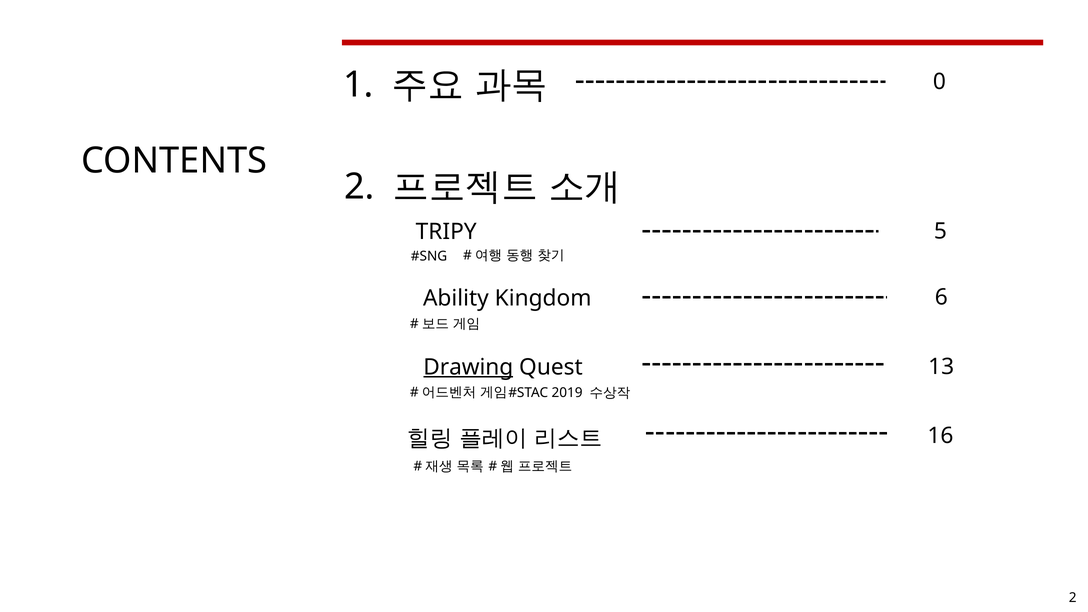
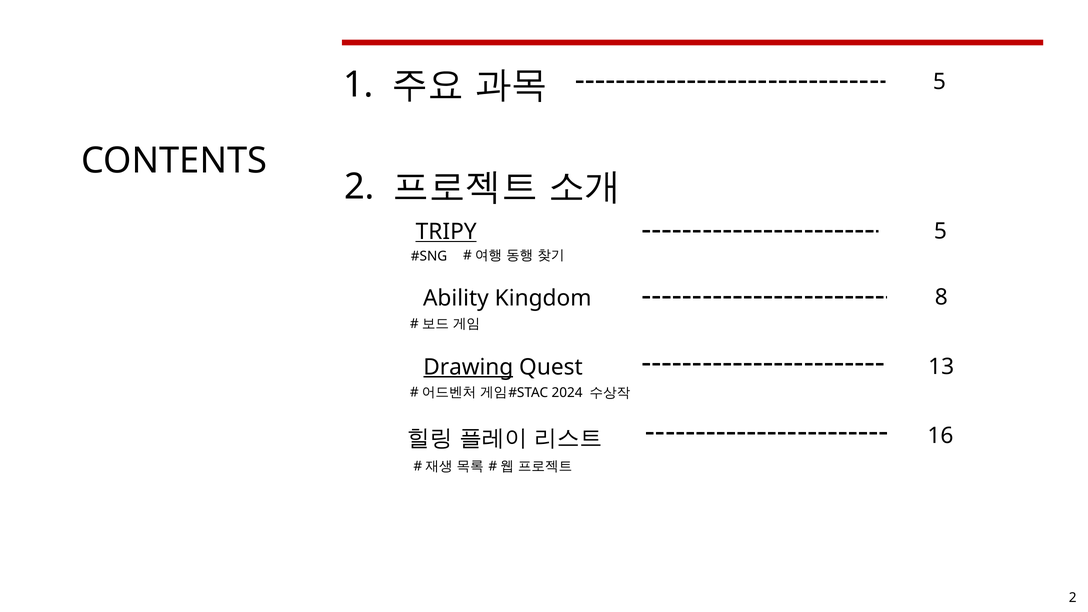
0 at (939, 82): 0 -> 5
TRIPY underline: none -> present
6: 6 -> 8
2019: 2019 -> 2024
